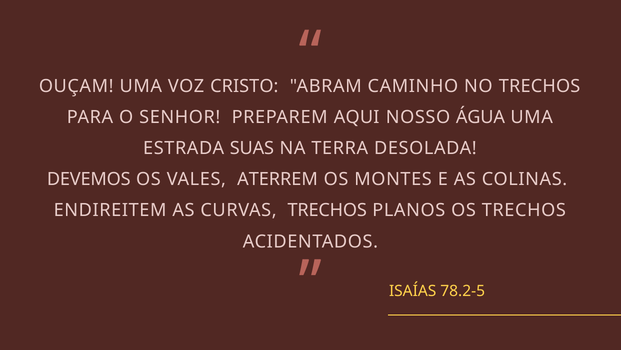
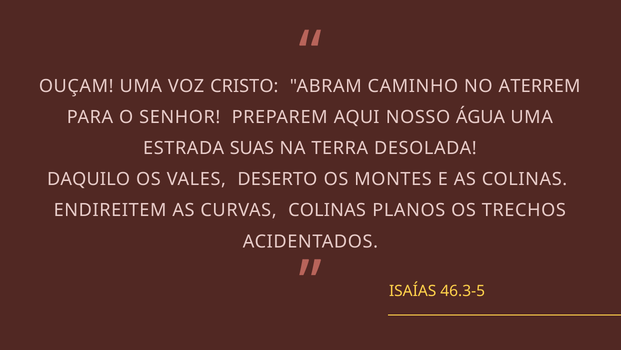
NO TRECHOS: TRECHOS -> ATERREM
DEVEMOS: DEVEMOS -> DAQUILO
ATERREM: ATERREM -> DESERTO
CURVAS TRECHOS: TRECHOS -> COLINAS
78.2-5: 78.2-5 -> 46.3-5
